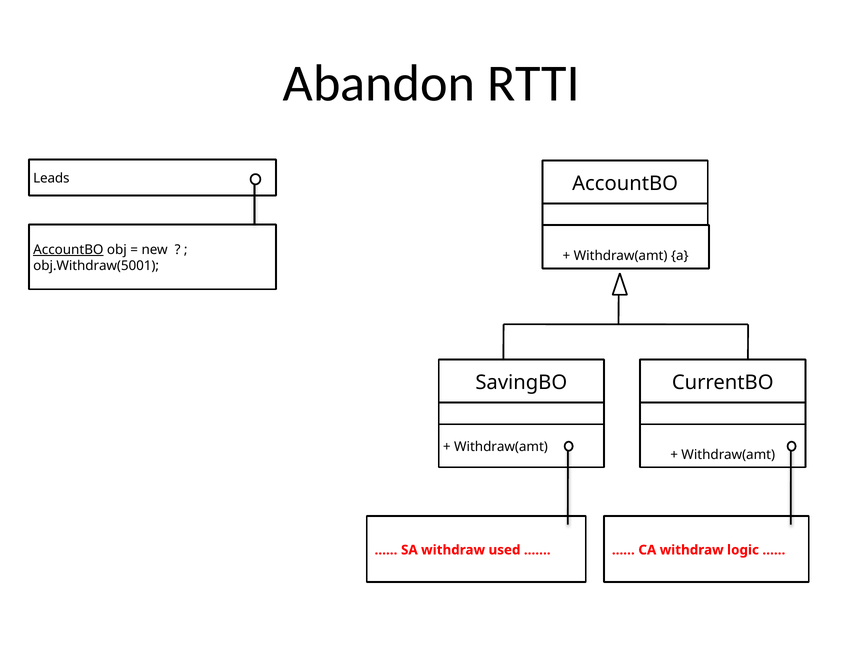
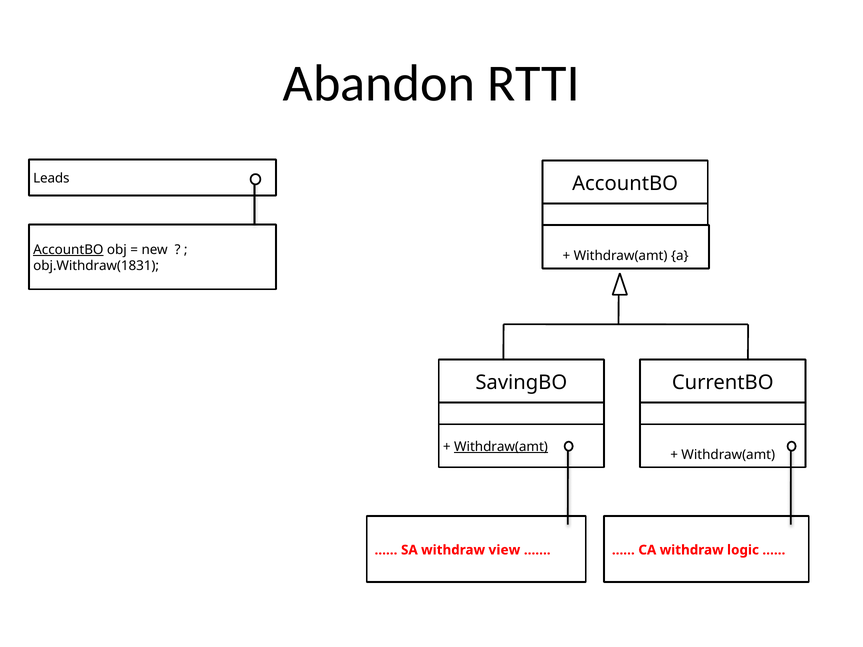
obj.Withdraw(5001: obj.Withdraw(5001 -> obj.Withdraw(1831
Withdraw(amt at (501, 447) underline: none -> present
used: used -> view
